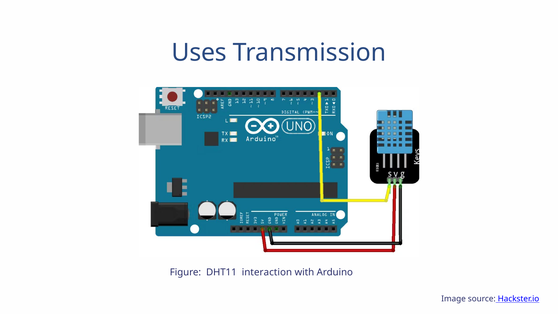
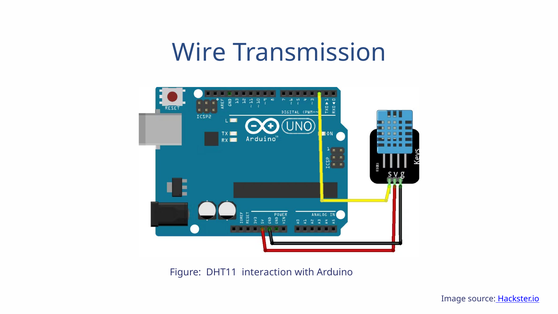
Uses: Uses -> Wire
